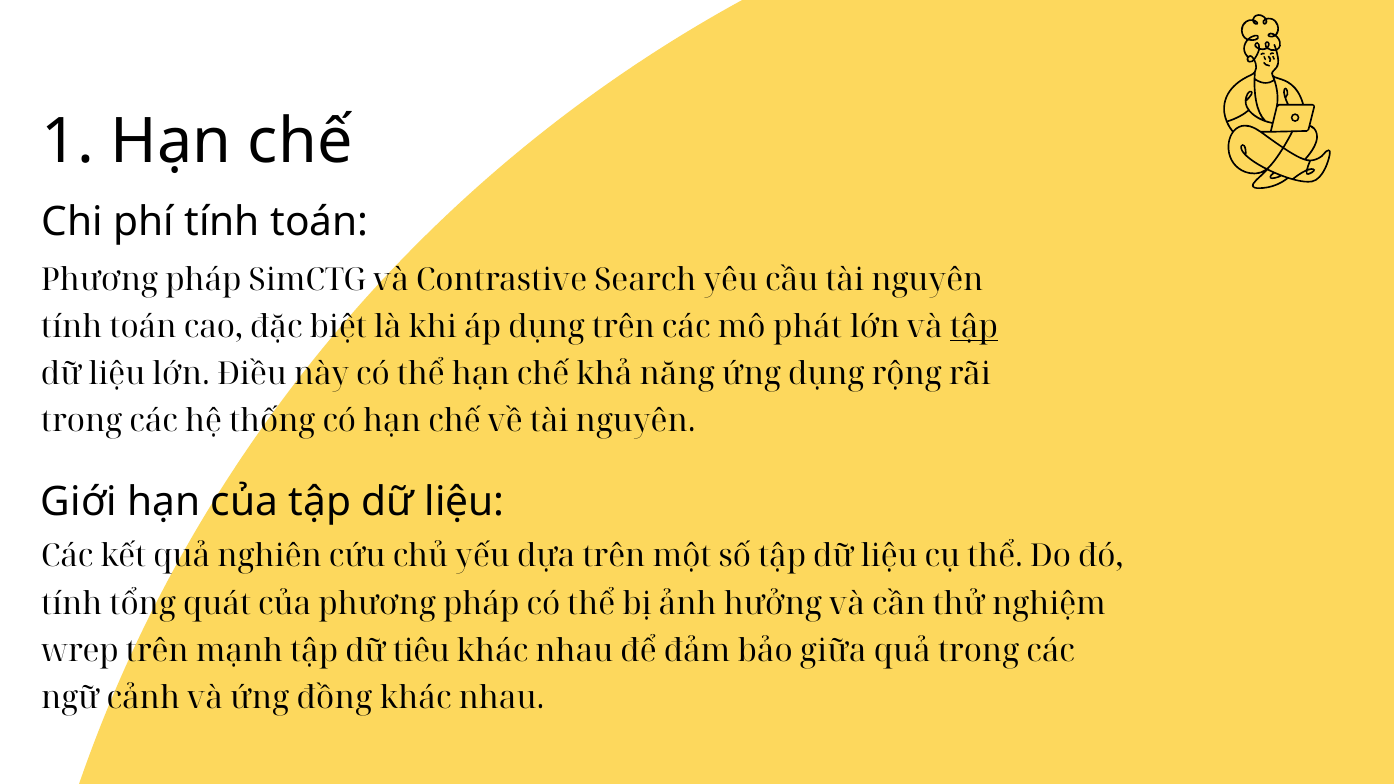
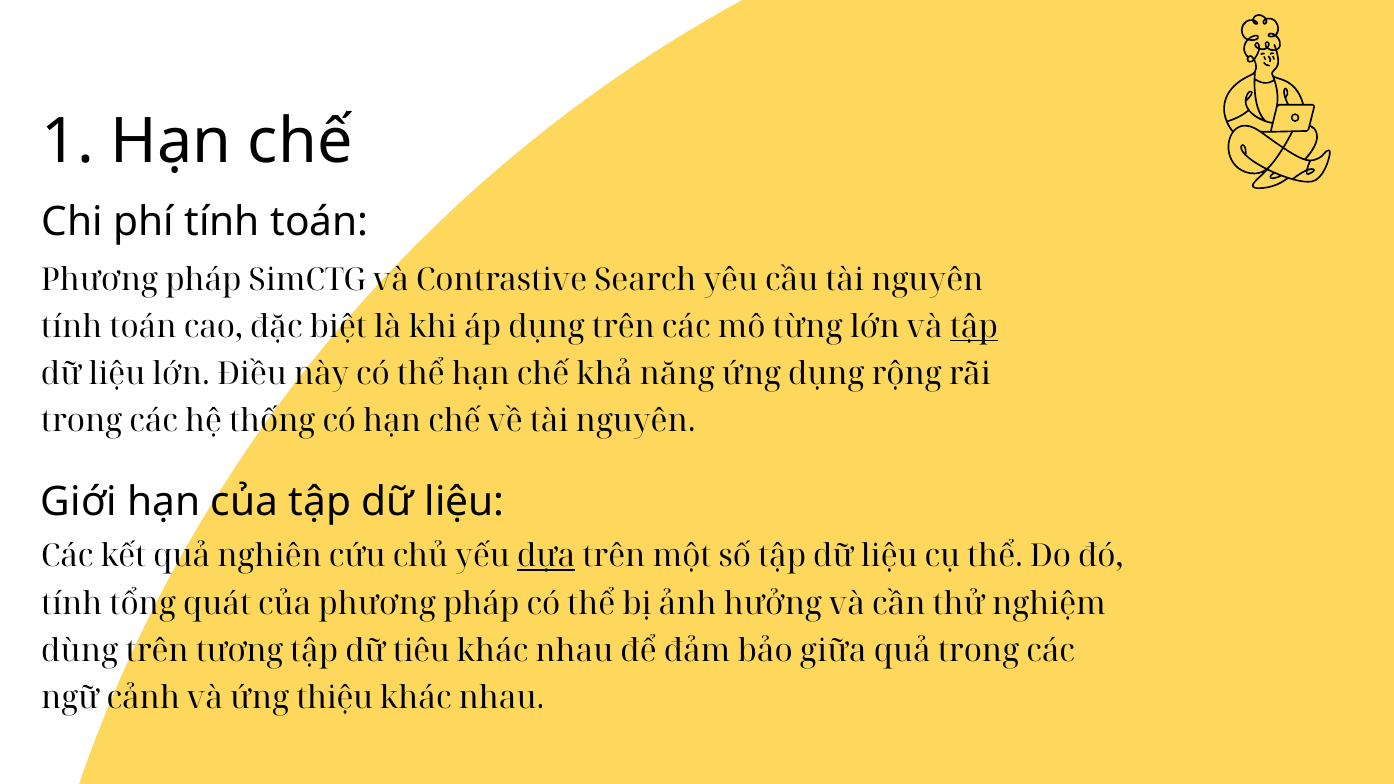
phát: phát -> từng
dựa underline: none -> present
wrep: wrep -> dùng
mạnh: mạnh -> tương
đồng: đồng -> thiệu
